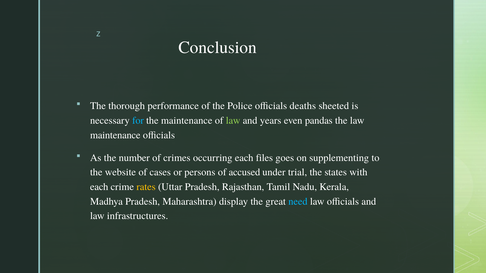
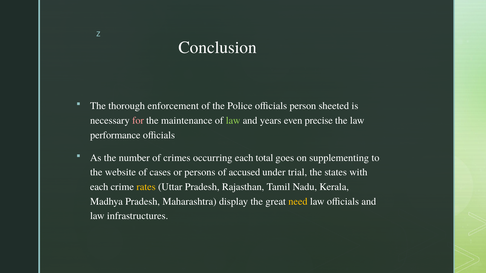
performance: performance -> enforcement
deaths: deaths -> person
for colour: light blue -> pink
pandas: pandas -> precise
maintenance at (115, 135): maintenance -> performance
files: files -> total
need colour: light blue -> yellow
